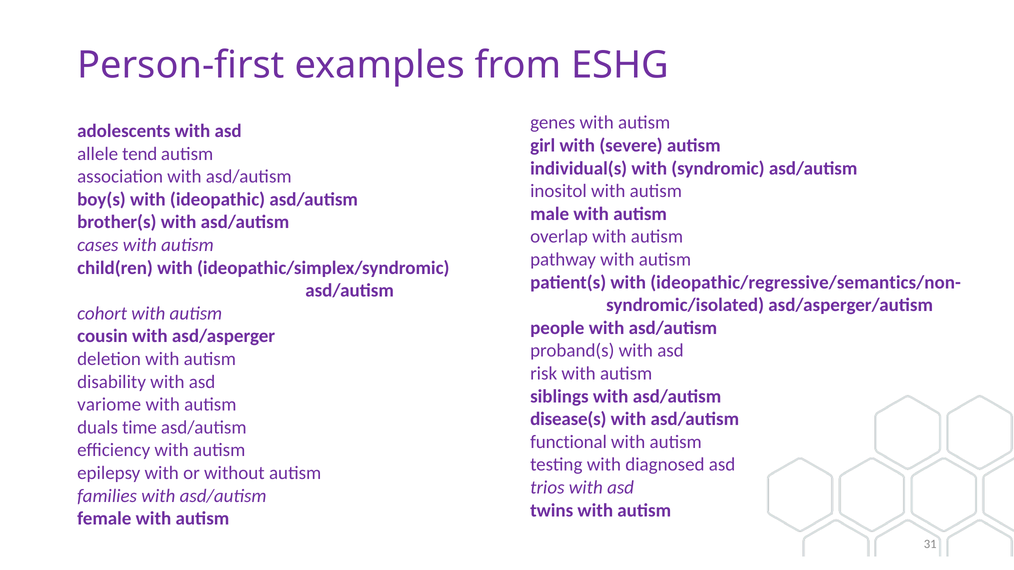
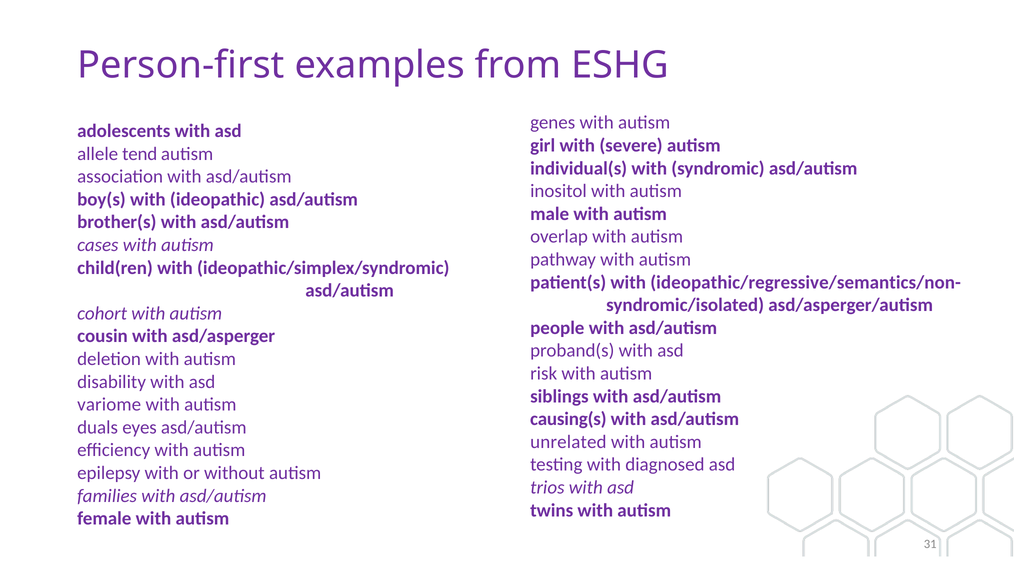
disease(s: disease(s -> causing(s
time: time -> eyes
functional: functional -> unrelated
